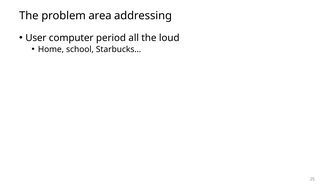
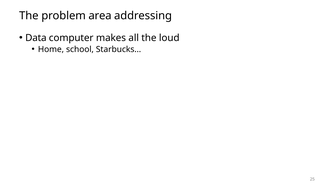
User: User -> Data
period: period -> makes
